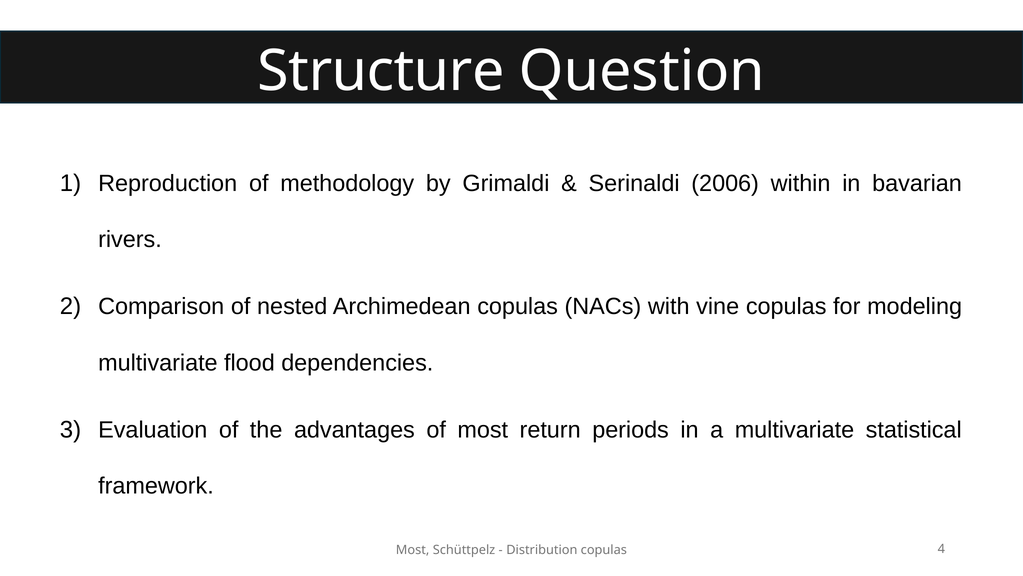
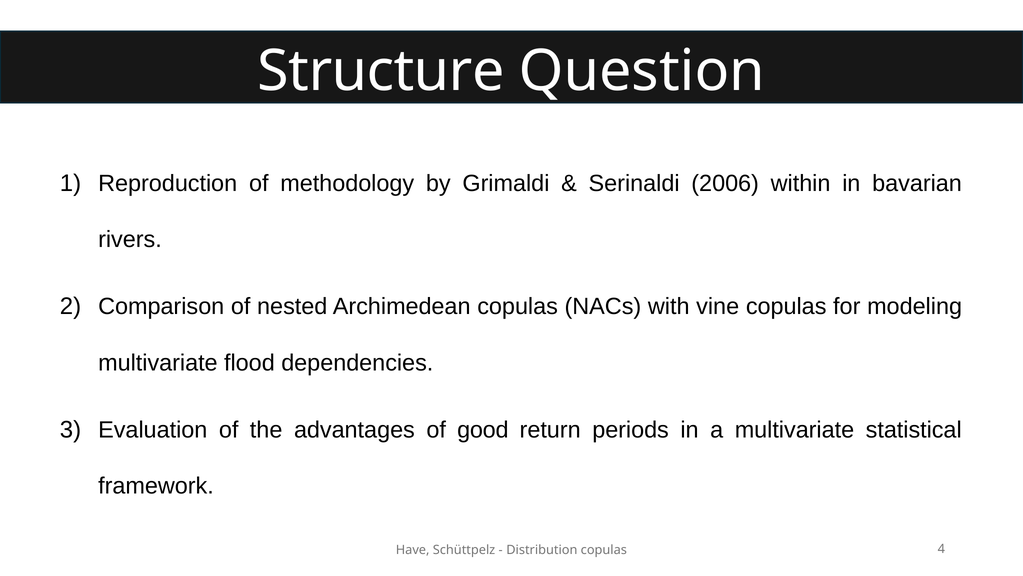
of most: most -> good
Most at (413, 550): Most -> Have
